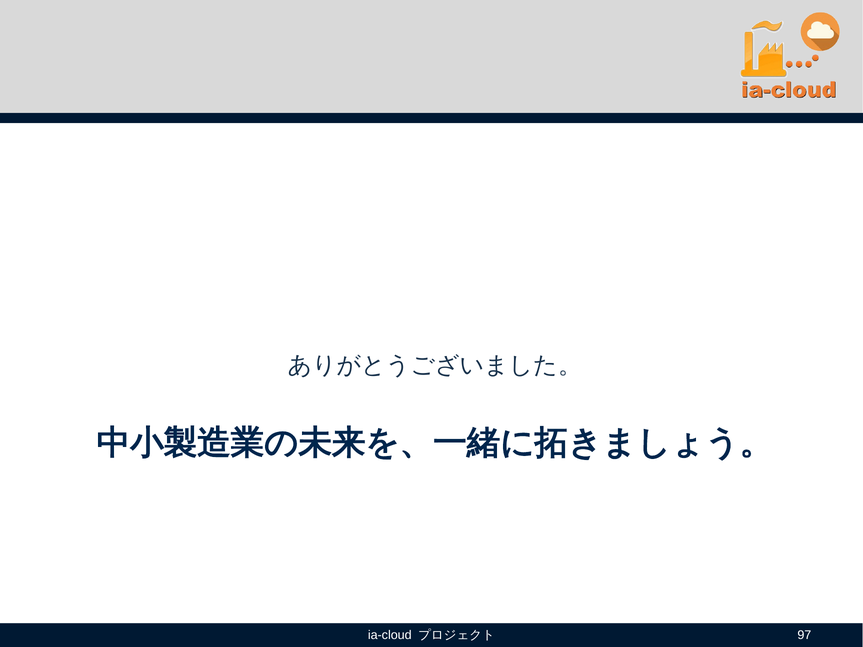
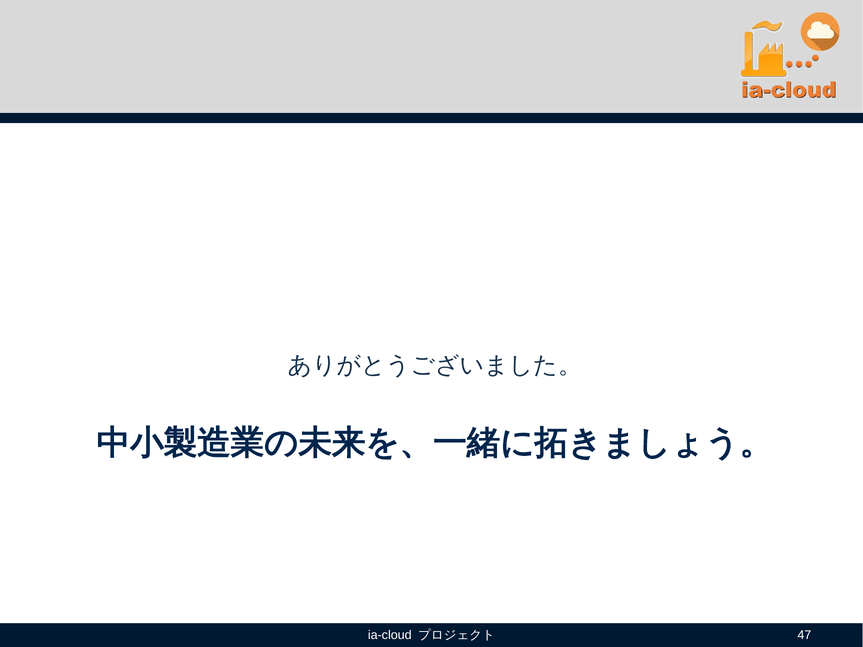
97: 97 -> 47
